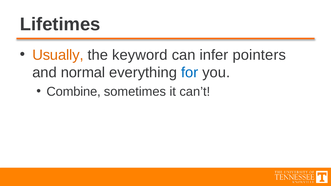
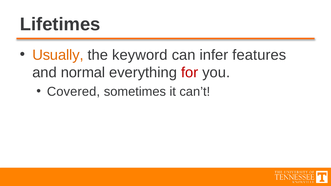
pointers: pointers -> features
for colour: blue -> red
Combine: Combine -> Covered
